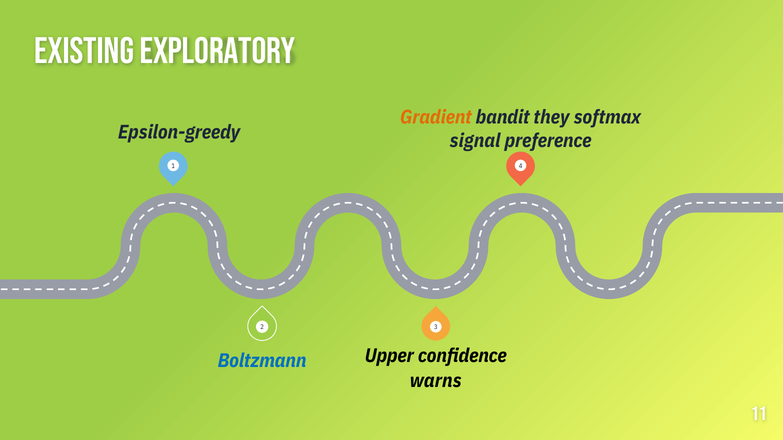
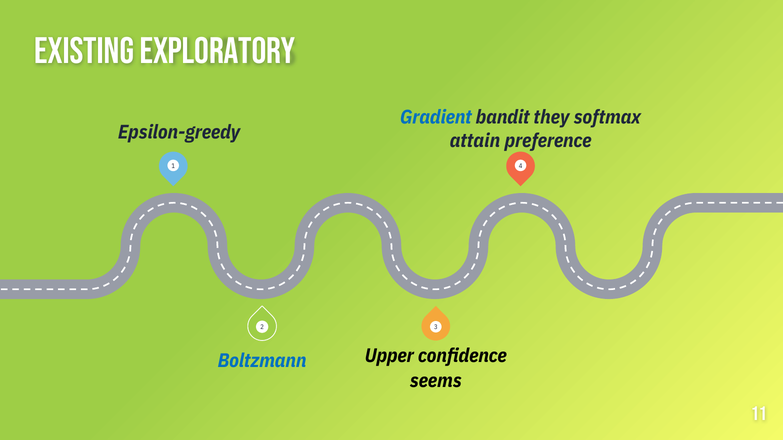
Gradient colour: orange -> blue
signal: signal -> attain
warns: warns -> seems
